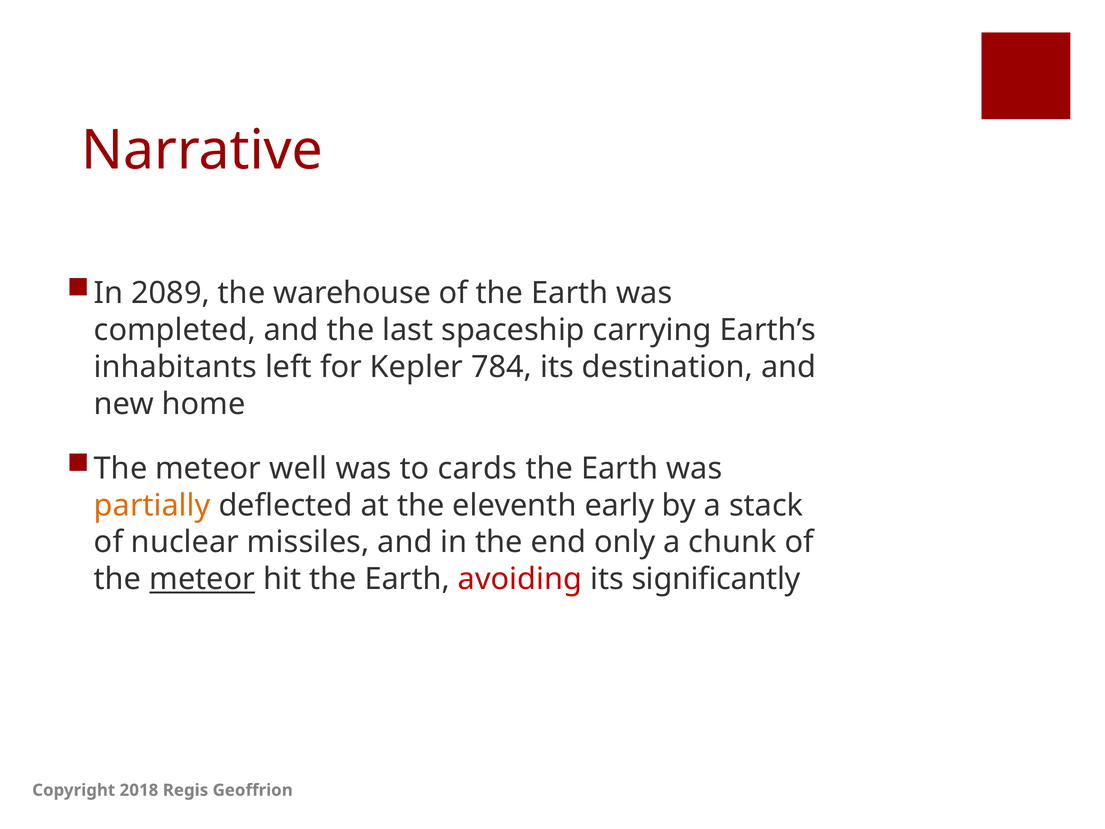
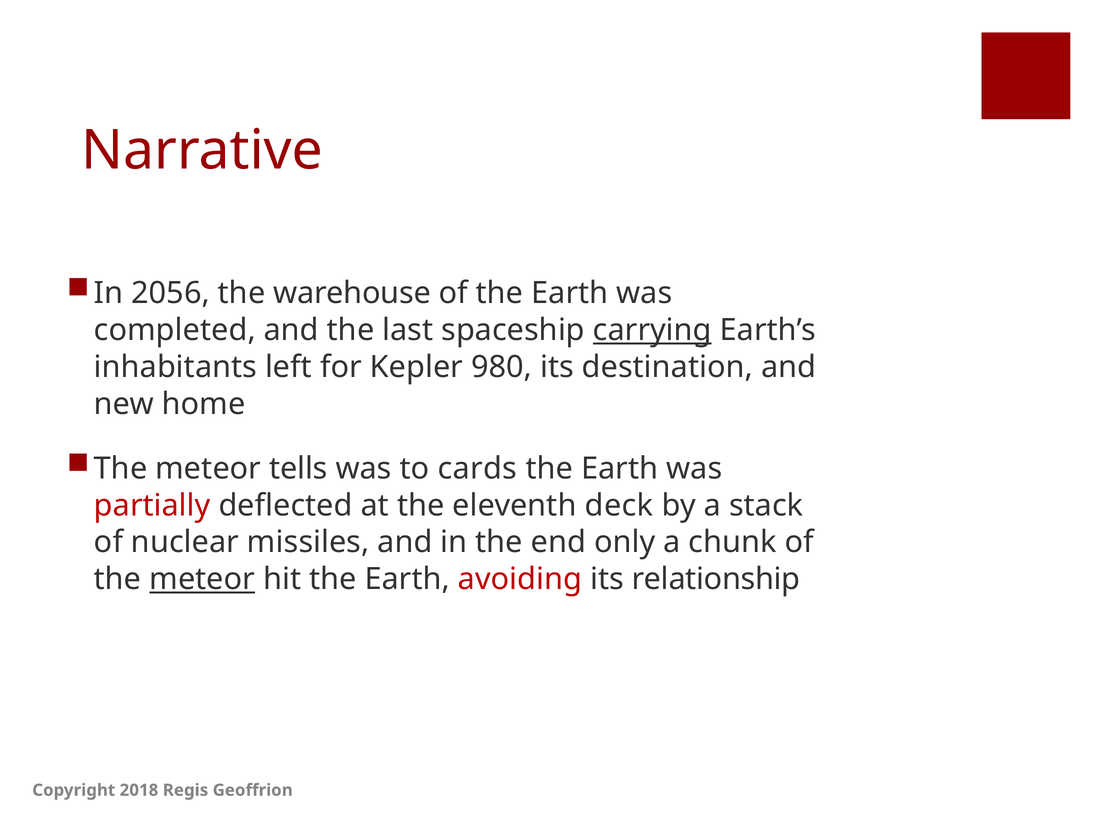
2089: 2089 -> 2056
carrying underline: none -> present
784: 784 -> 980
well: well -> tells
partially colour: orange -> red
early: early -> deck
significantly: significantly -> relationship
